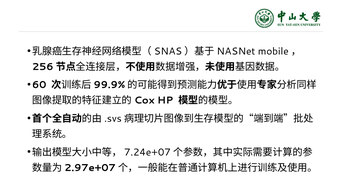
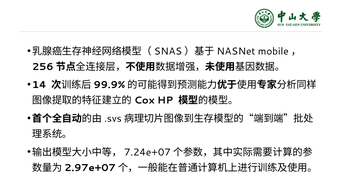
60: 60 -> 14
